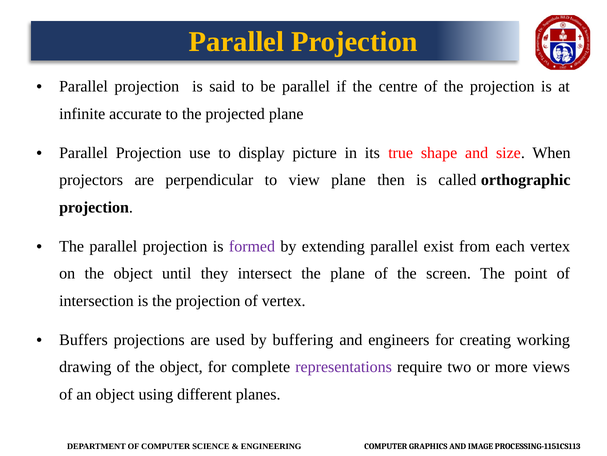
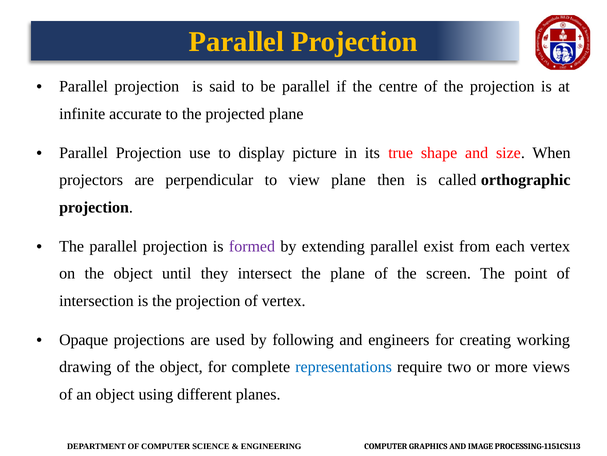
Buffers: Buffers -> Opaque
buffering: buffering -> following
representations colour: purple -> blue
